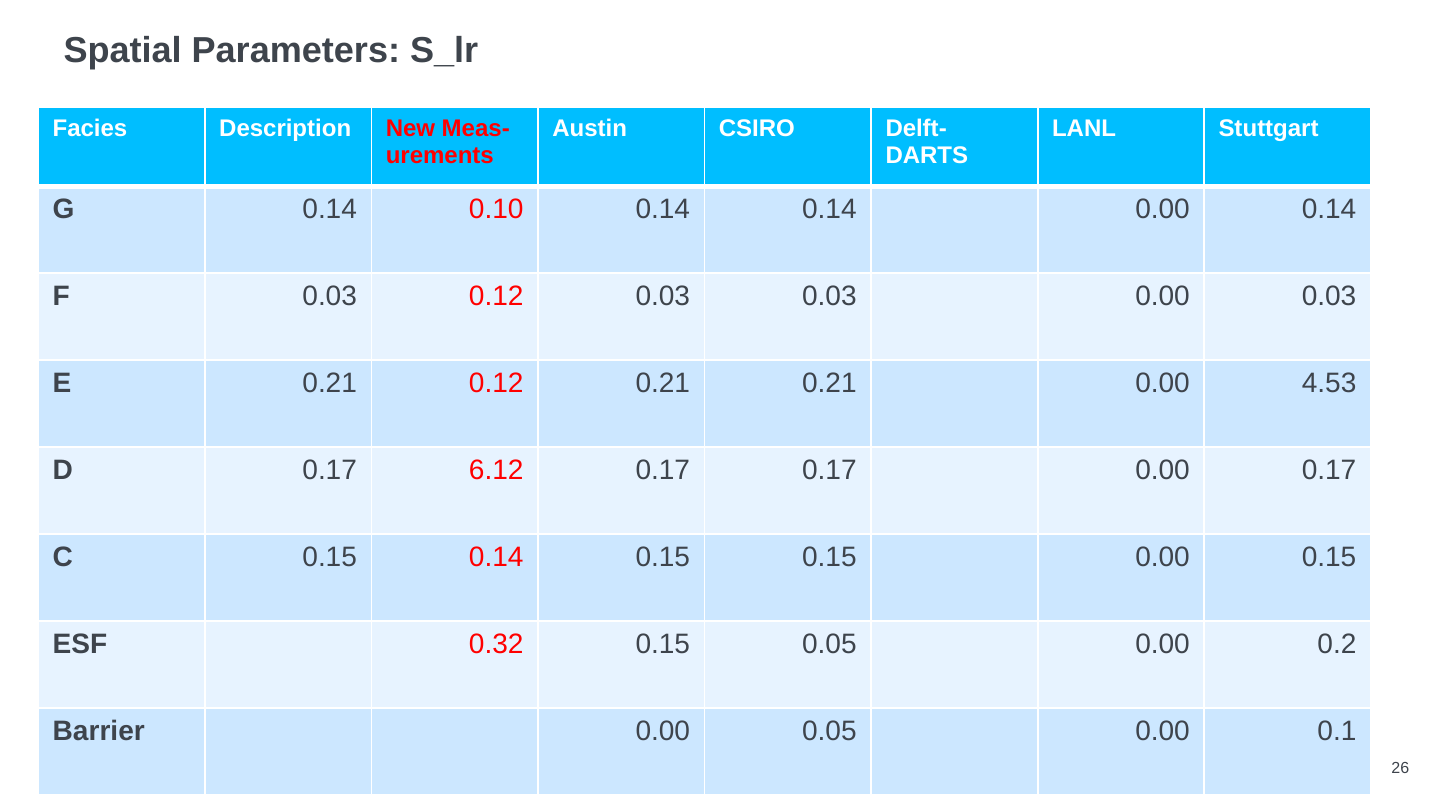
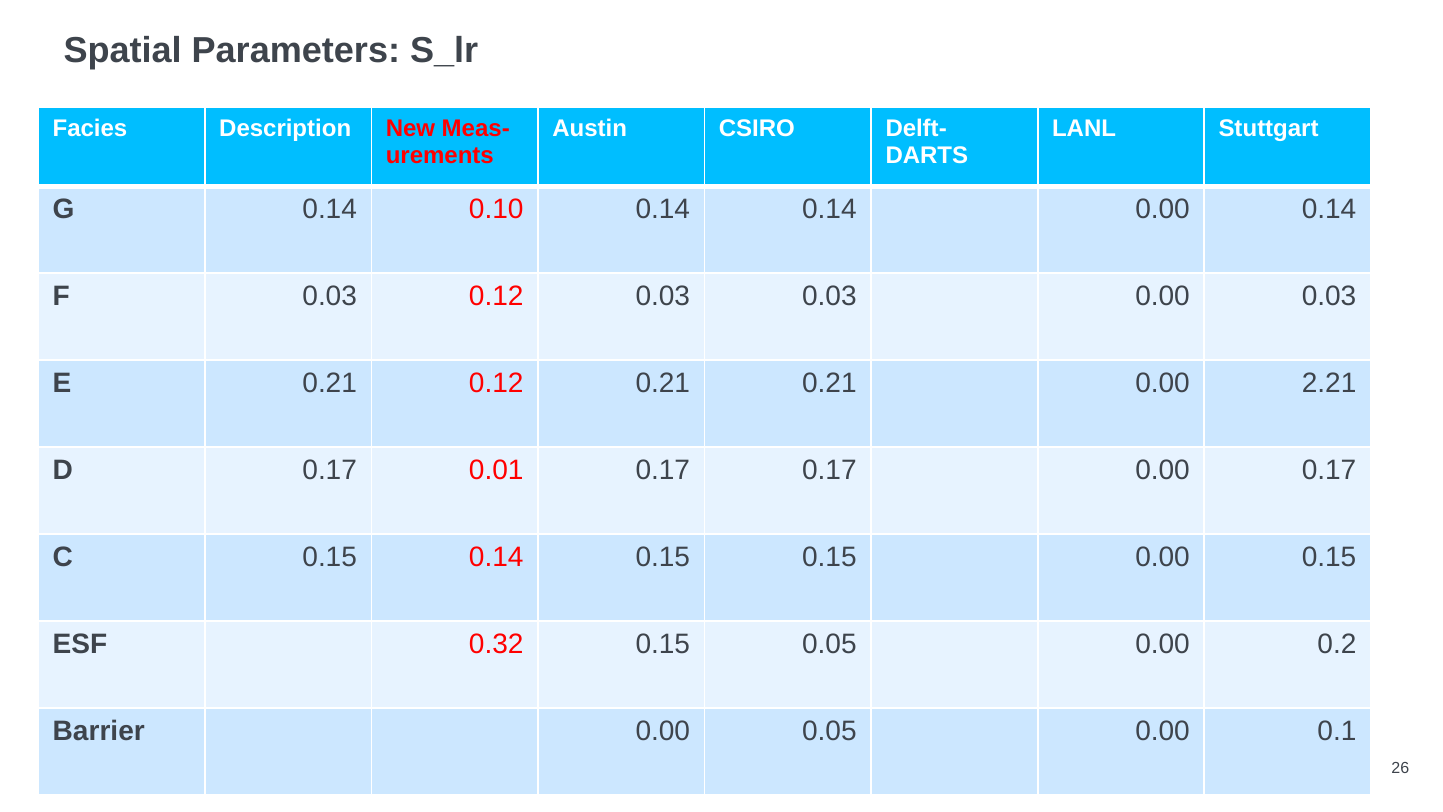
4.53: 4.53 -> 2.21
6.12: 6.12 -> 0.01
